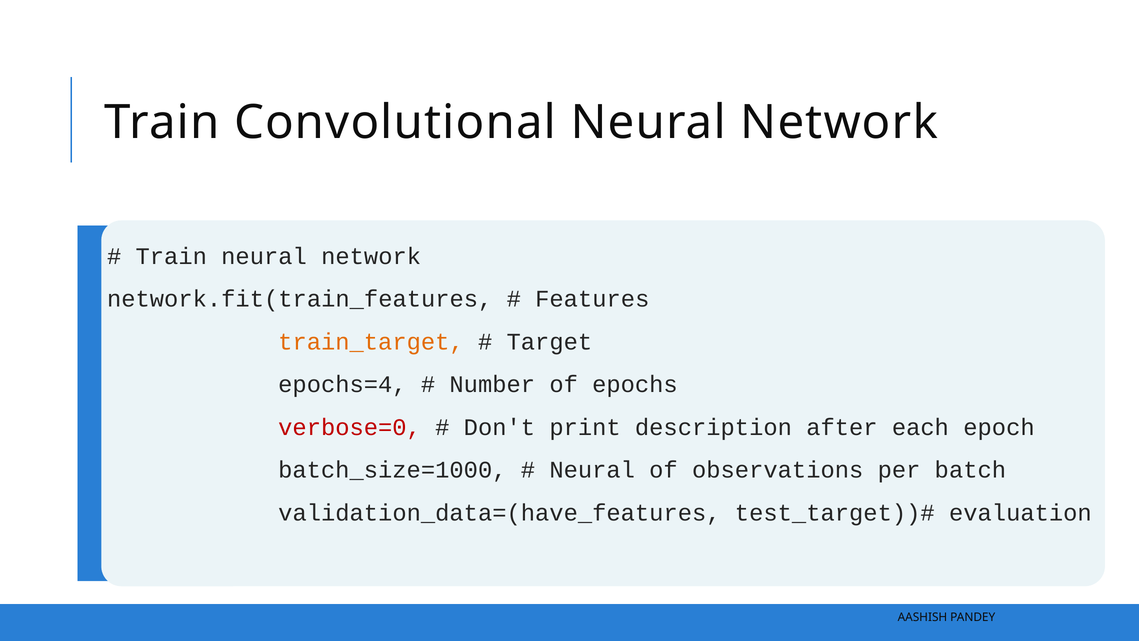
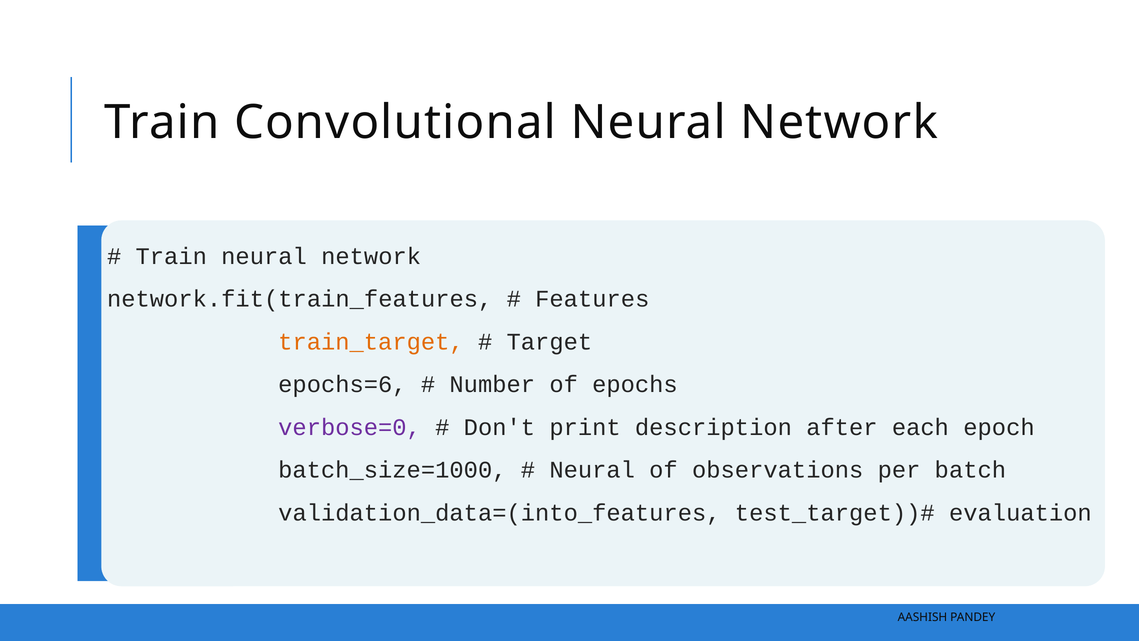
epochs=4: epochs=4 -> epochs=6
verbose=0 colour: red -> purple
validation_data=(have_features: validation_data=(have_features -> validation_data=(into_features
